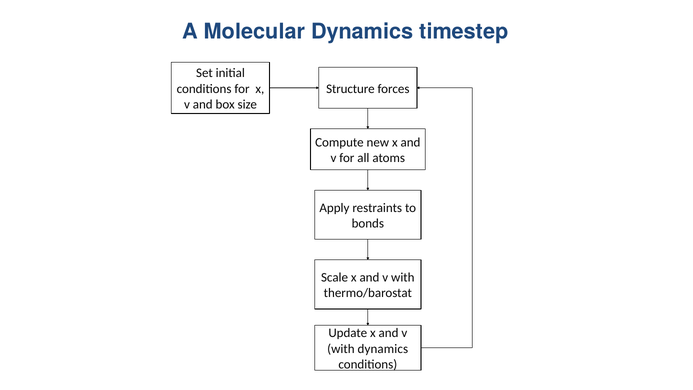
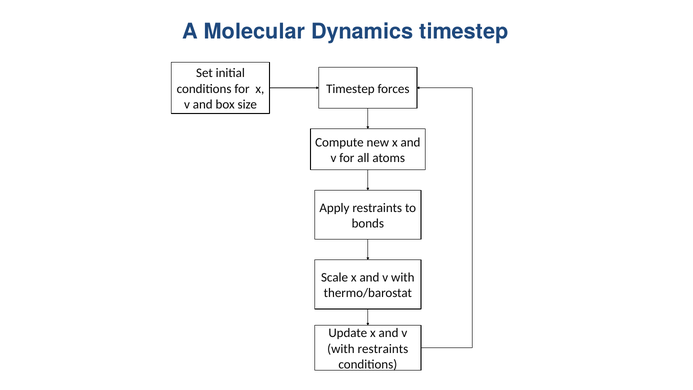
Structure at (350, 89): Structure -> Timestep
with dynamics: dynamics -> restraints
